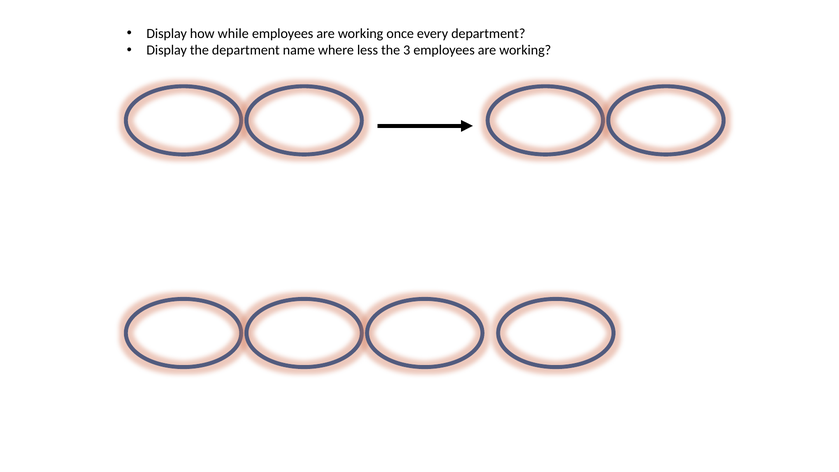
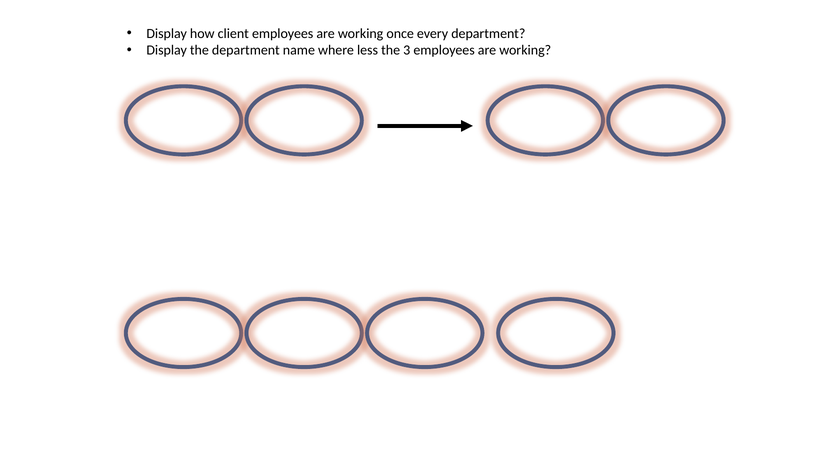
while: while -> client
